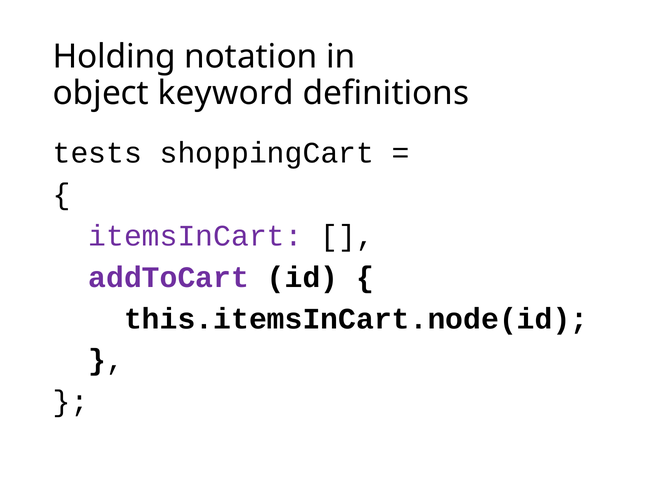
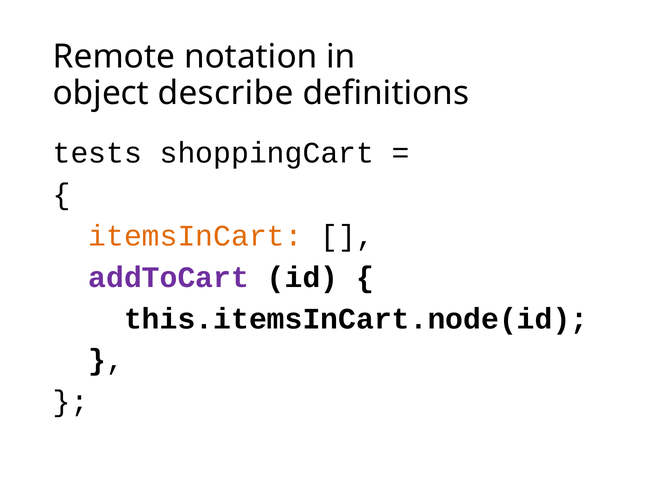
Holding: Holding -> Remote
keyword: keyword -> describe
itemsInCart colour: purple -> orange
